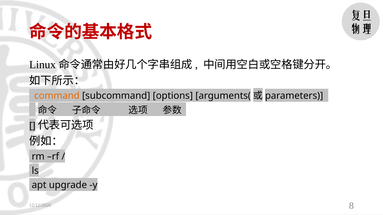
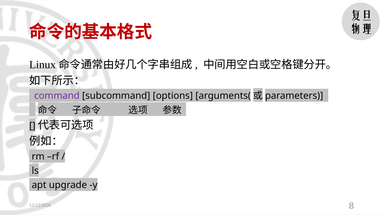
command colour: orange -> purple
